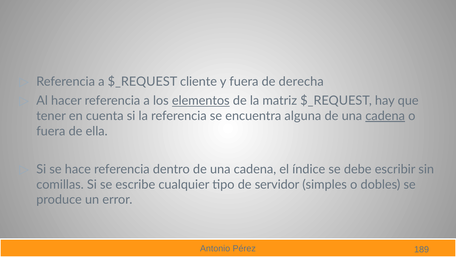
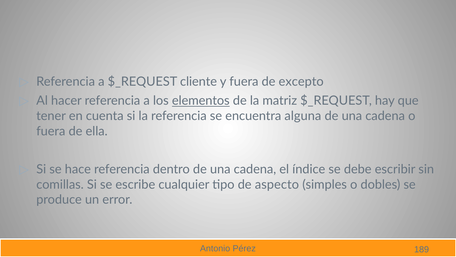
derecha: derecha -> excepto
cadena at (385, 116) underline: present -> none
servidor: servidor -> aspecto
